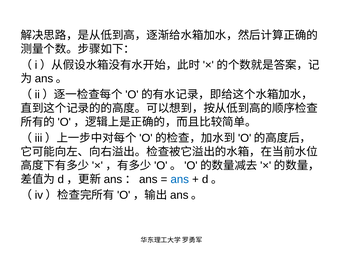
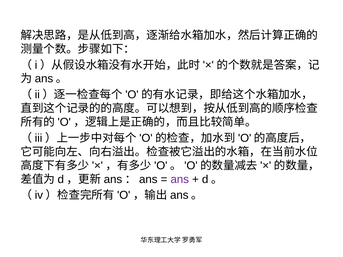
ans colour: blue -> purple
